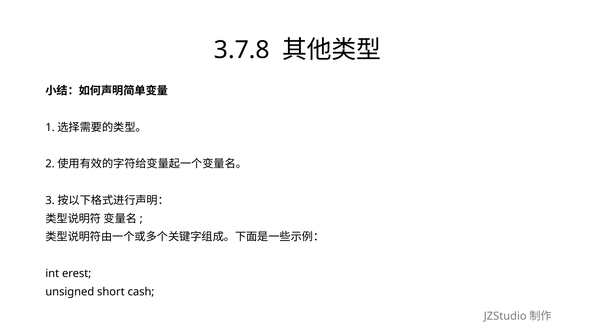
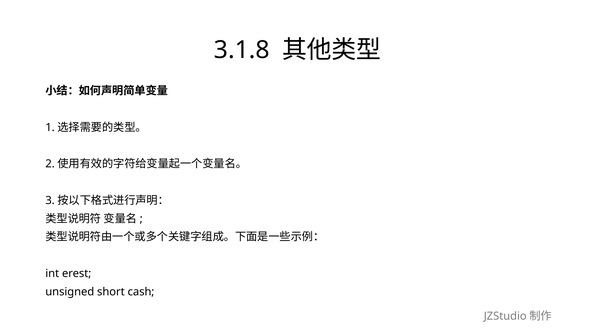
3.7.8: 3.7.8 -> 3.1.8
